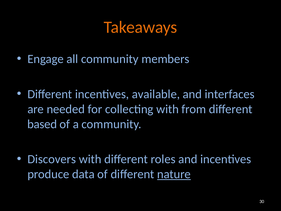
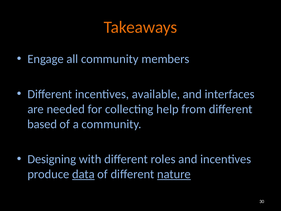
collecting with: with -> help
Discovers: Discovers -> Designing
data underline: none -> present
